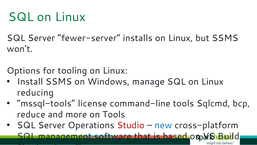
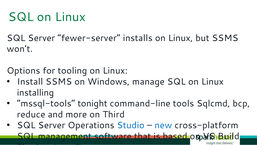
reducing: reducing -> installing
license: license -> tonight
on Tools: Tools -> Third
Studio colour: red -> blue
